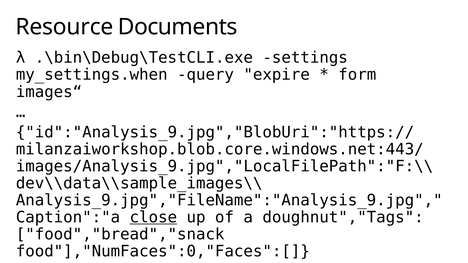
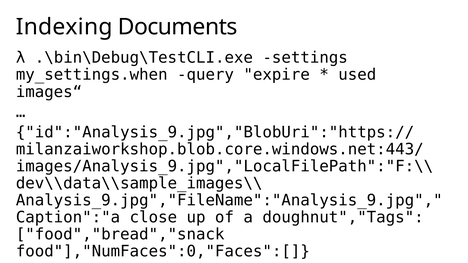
Resource: Resource -> Indexing
form: form -> used
close underline: present -> none
